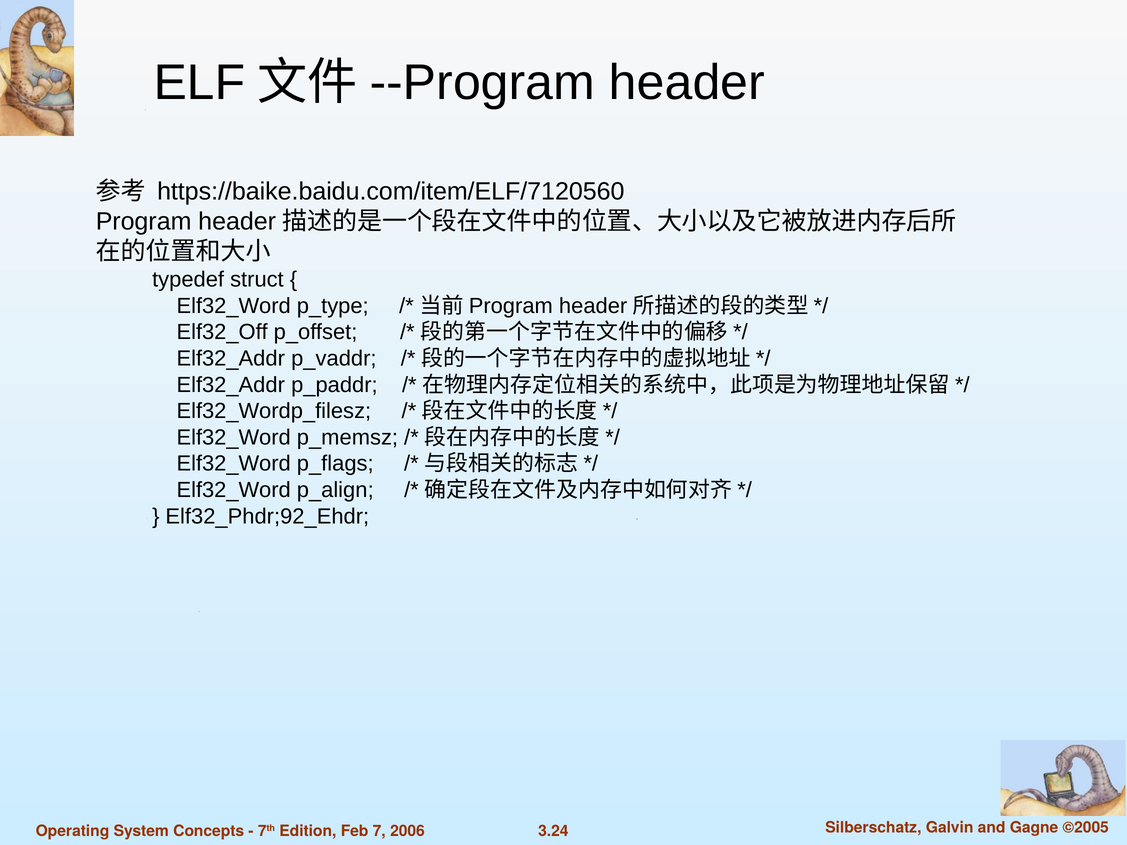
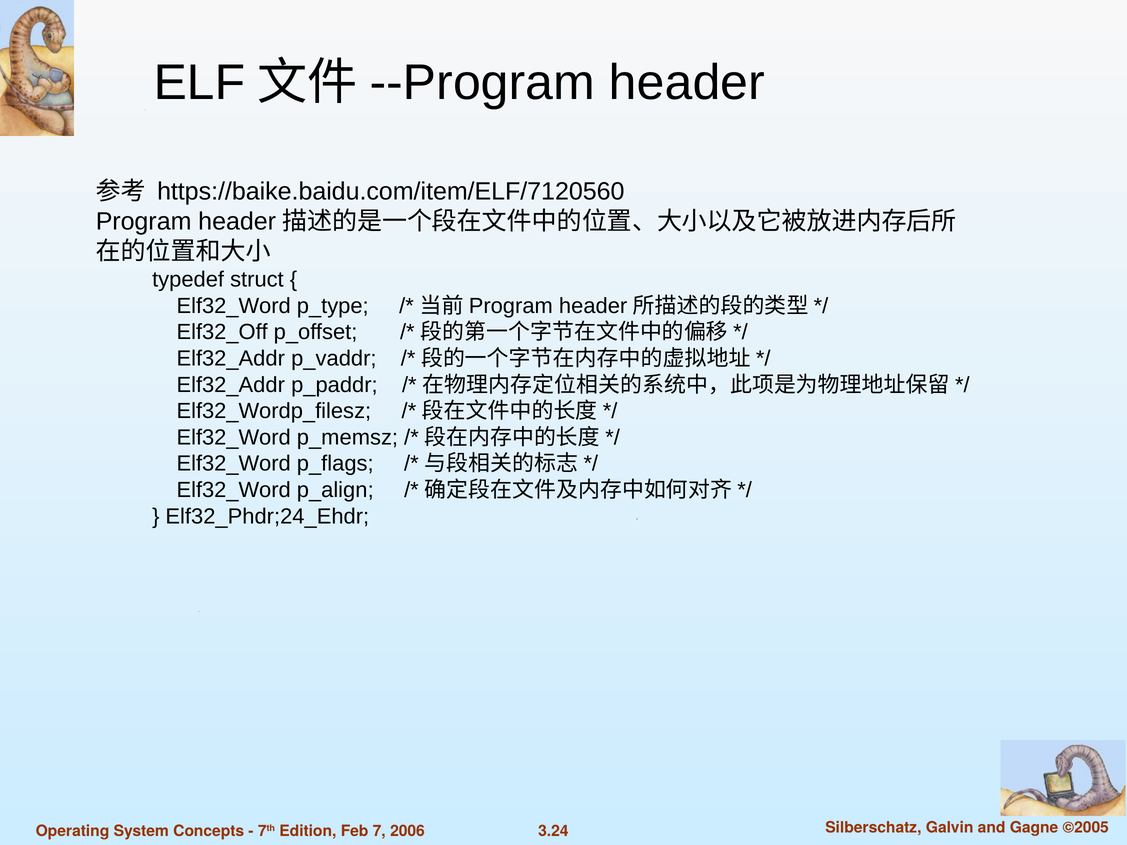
Elf32_Phdr;92_Ehdr: Elf32_Phdr;92_Ehdr -> Elf32_Phdr;24_Ehdr
